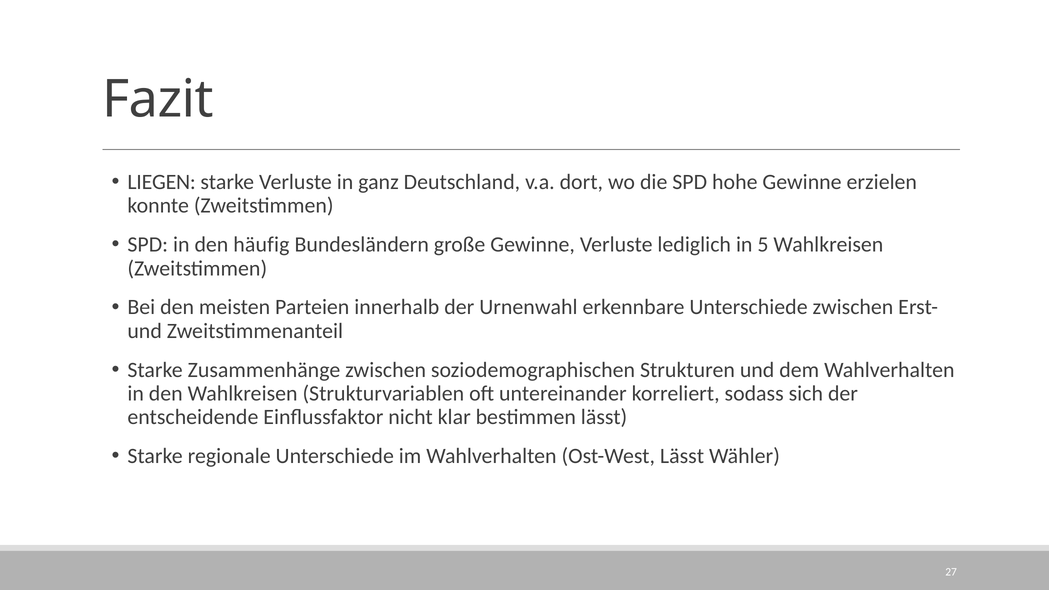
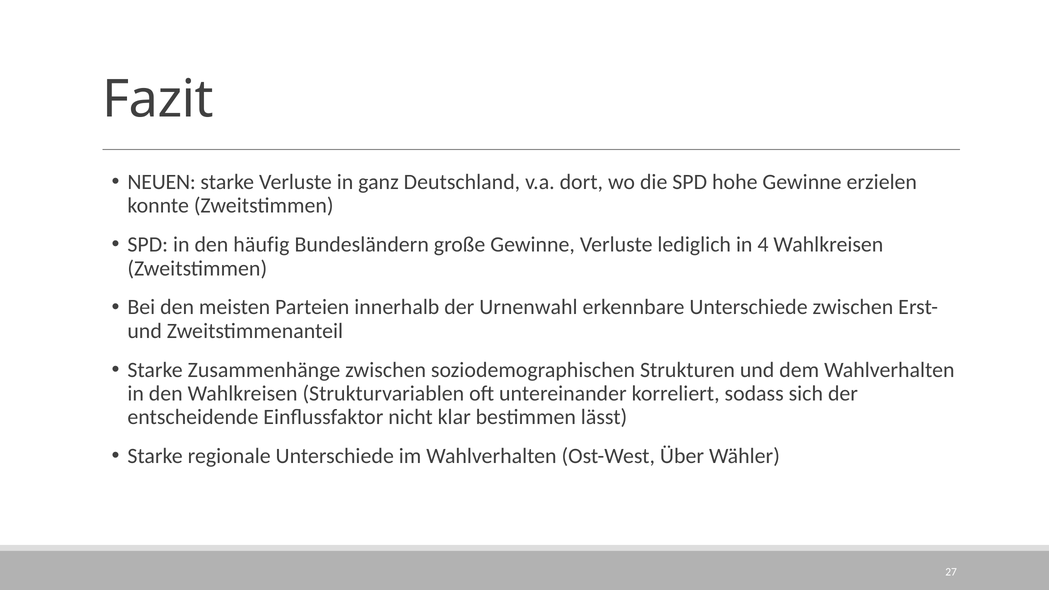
LIEGEN: LIEGEN -> NEUEN
5: 5 -> 4
Ost-West Lässt: Lässt -> Über
